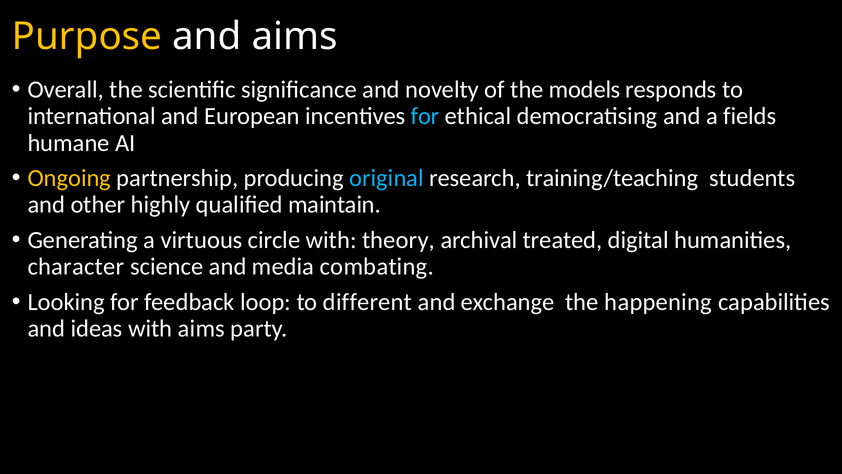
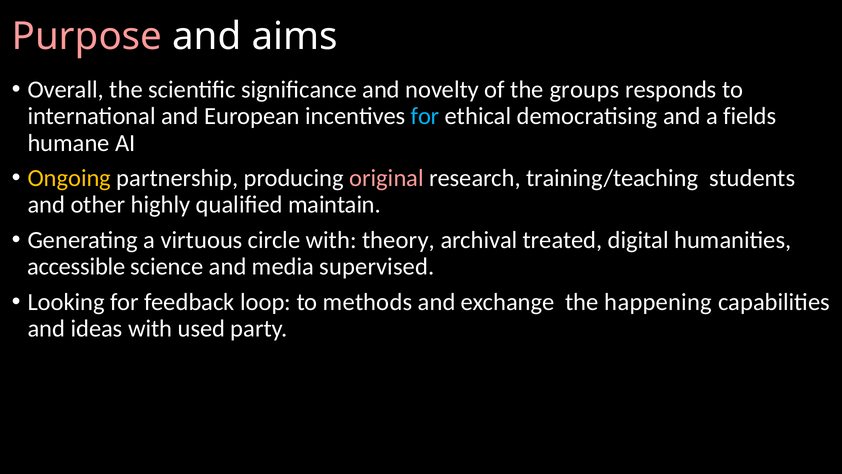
Purpose colour: yellow -> pink
models: models -> groups
original colour: light blue -> pink
character: character -> accessible
combating: combating -> supervised
different: different -> methods
with aims: aims -> used
